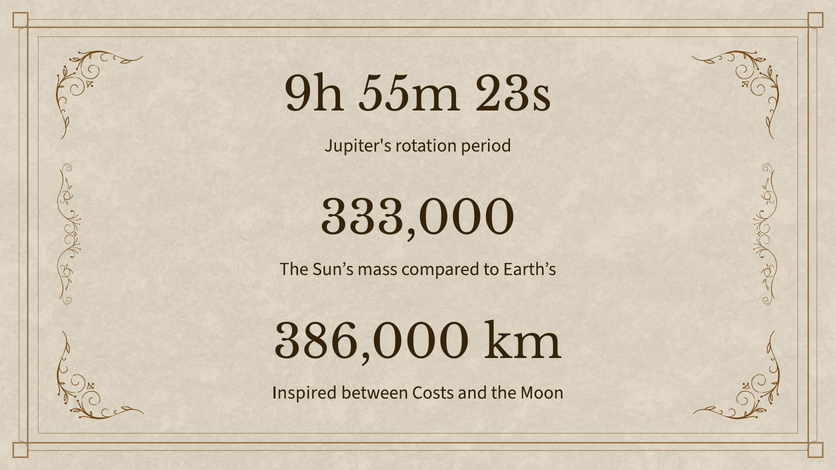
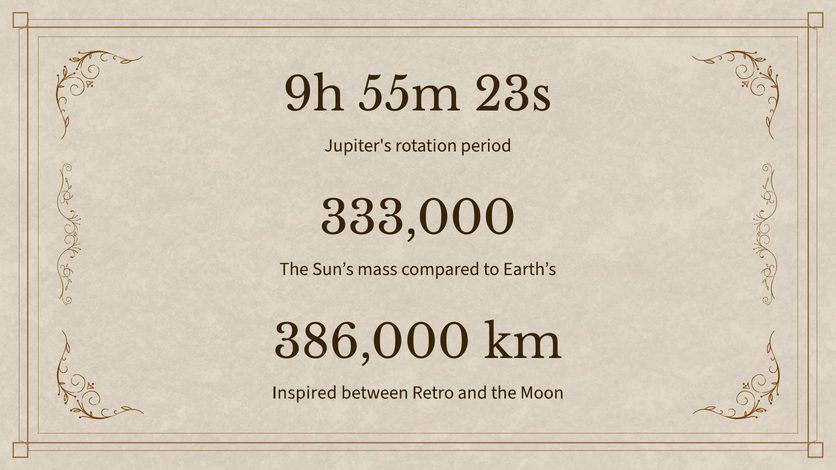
Costs: Costs -> Retro
